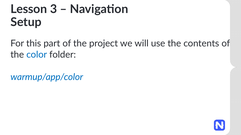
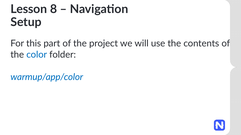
3: 3 -> 8
